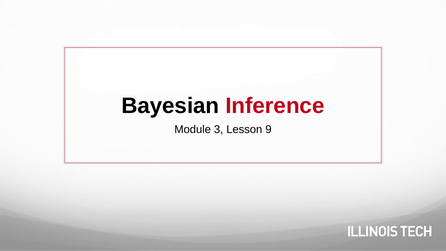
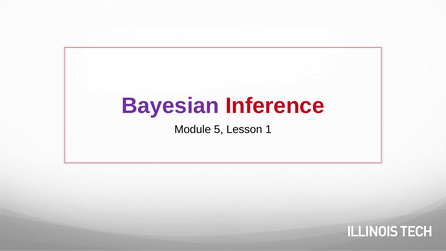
Bayesian colour: black -> purple
3: 3 -> 5
9: 9 -> 1
